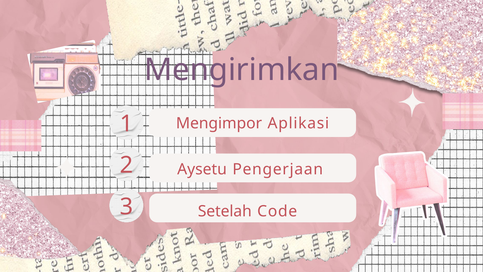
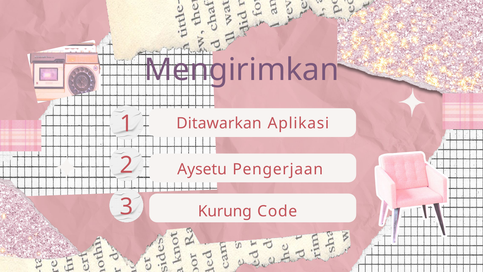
Mengimpor: Mengimpor -> Ditawarkan
Setelah: Setelah -> Kurung
